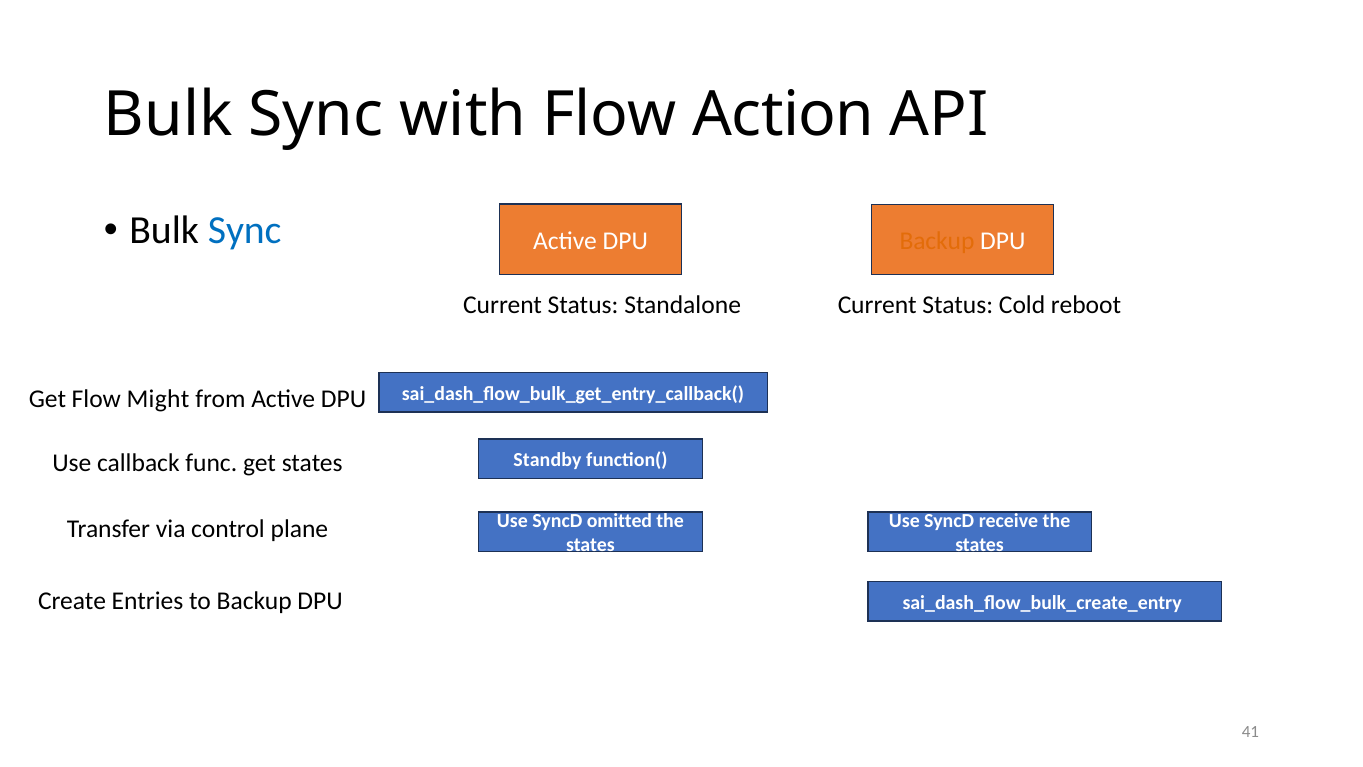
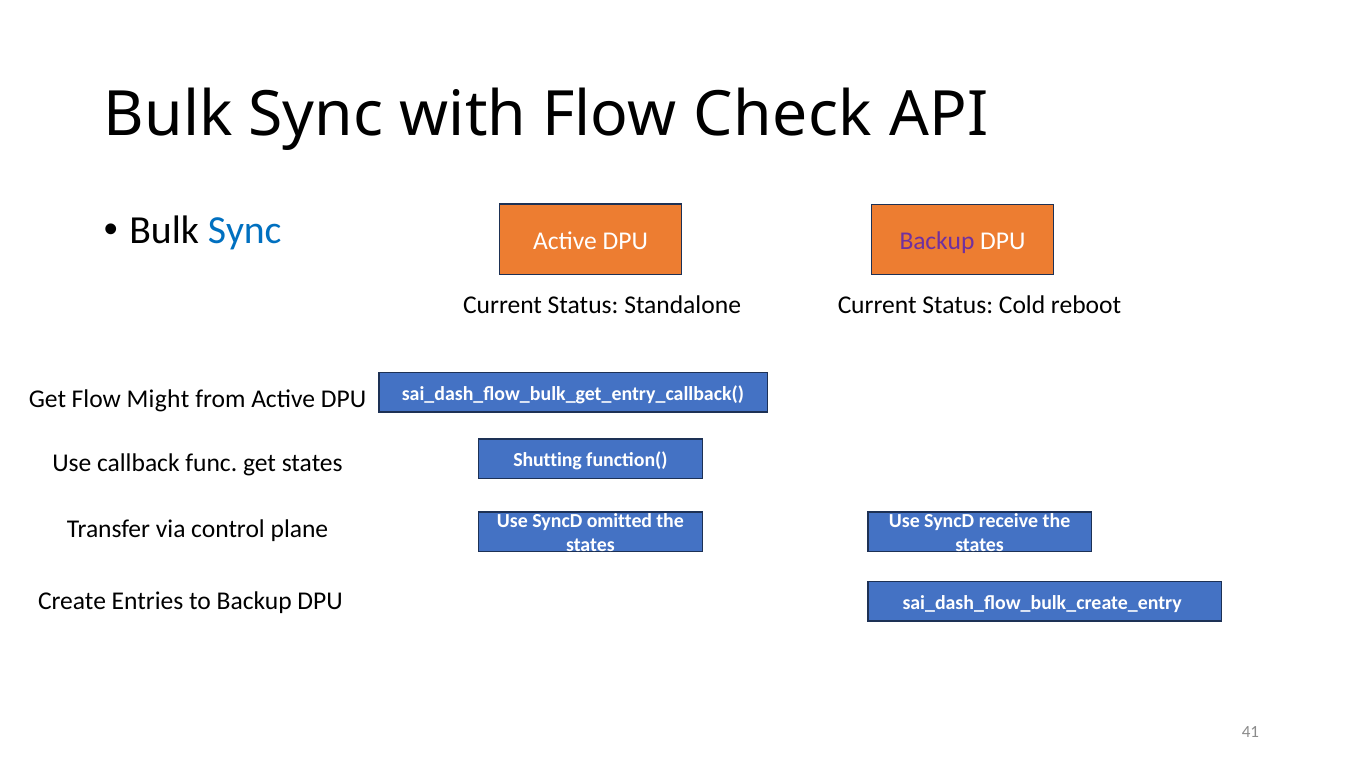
Action: Action -> Check
Backup at (937, 241) colour: orange -> purple
Standby: Standby -> Shutting
